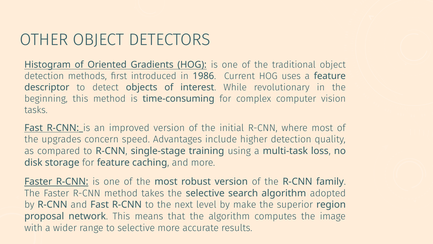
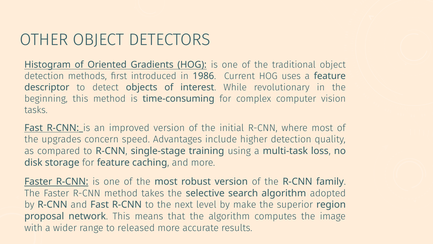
to selective: selective -> released
